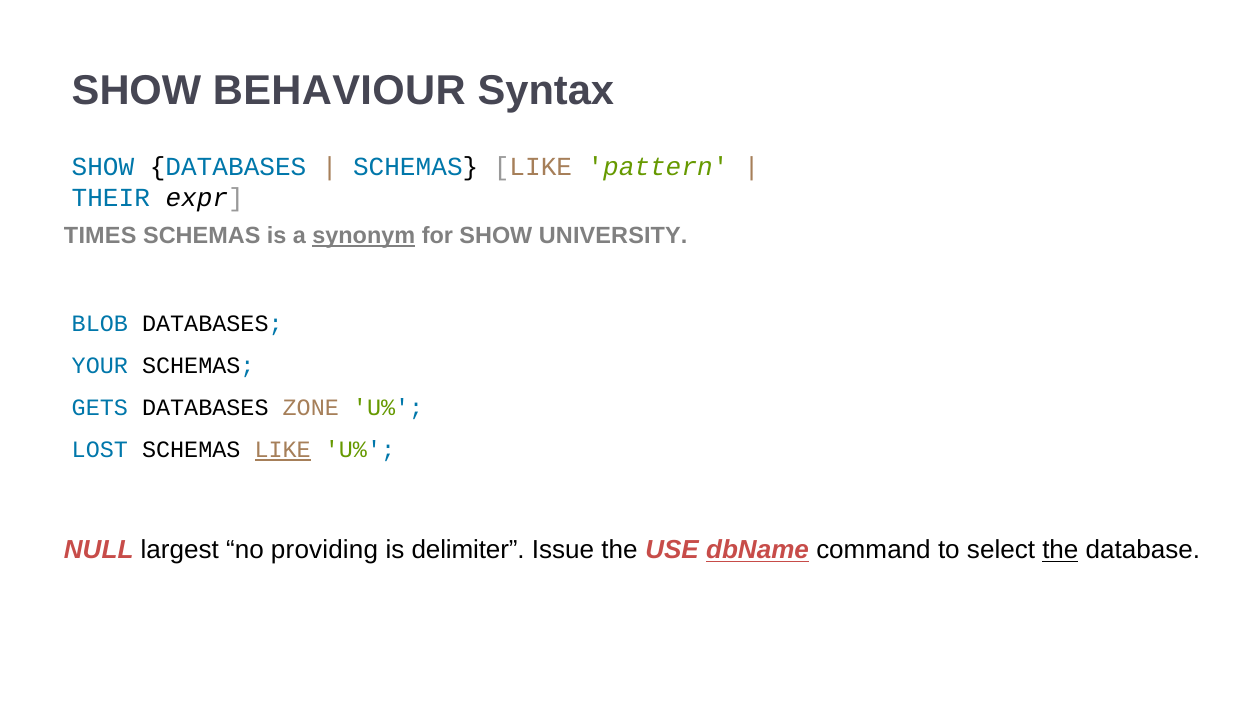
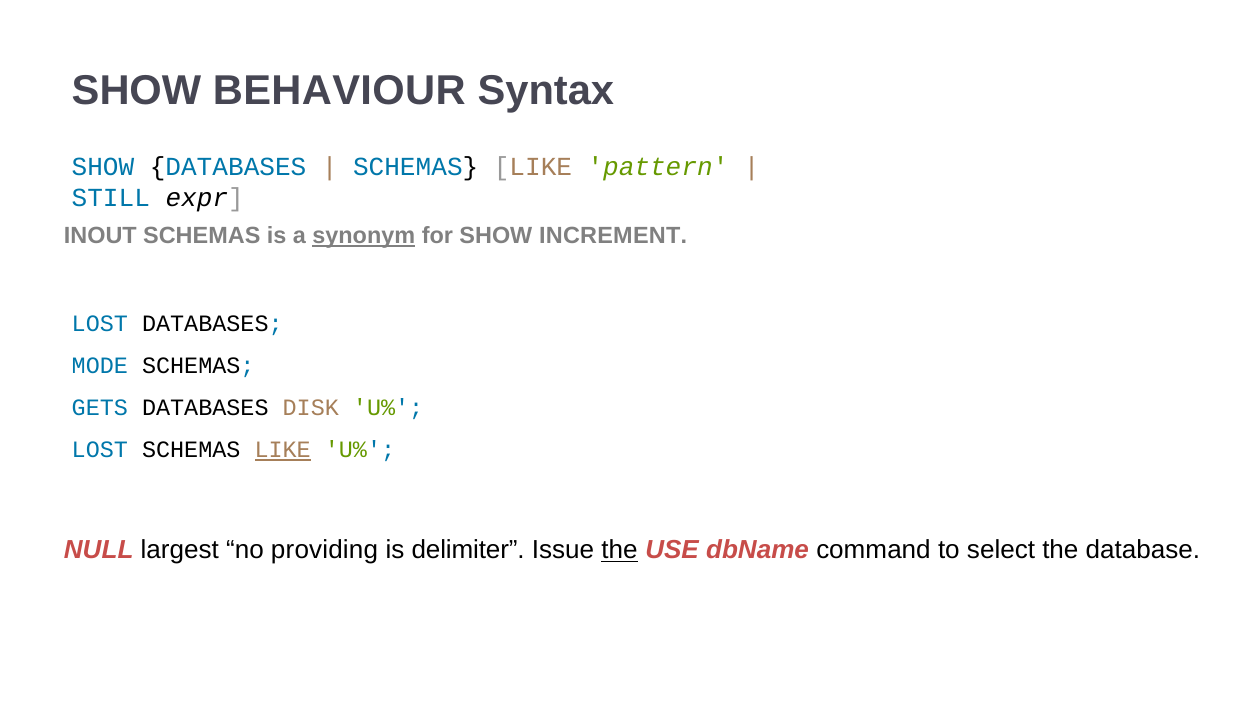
THEIR: THEIR -> STILL
TIMES: TIMES -> INOUT
UNIVERSITY: UNIVERSITY -> INCREMENT
BLOB at (100, 323): BLOB -> LOST
YOUR: YOUR -> MODE
ZONE: ZONE -> DISK
the at (620, 550) underline: none -> present
dbName underline: present -> none
the at (1060, 550) underline: present -> none
